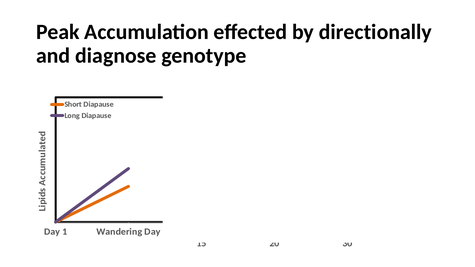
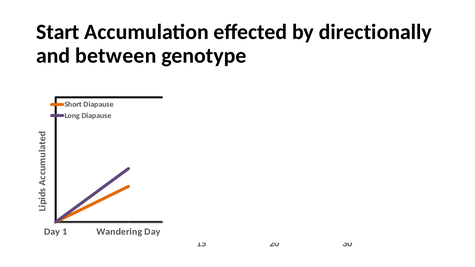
Peak: Peak -> Start
diagnose: diagnose -> between
